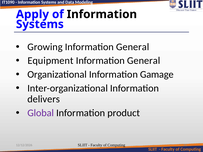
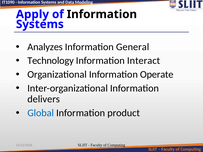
Growing: Growing -> Analyzes
Equipment: Equipment -> Technology
General at (144, 61): General -> Interact
Gamage: Gamage -> Operate
Global colour: purple -> blue
